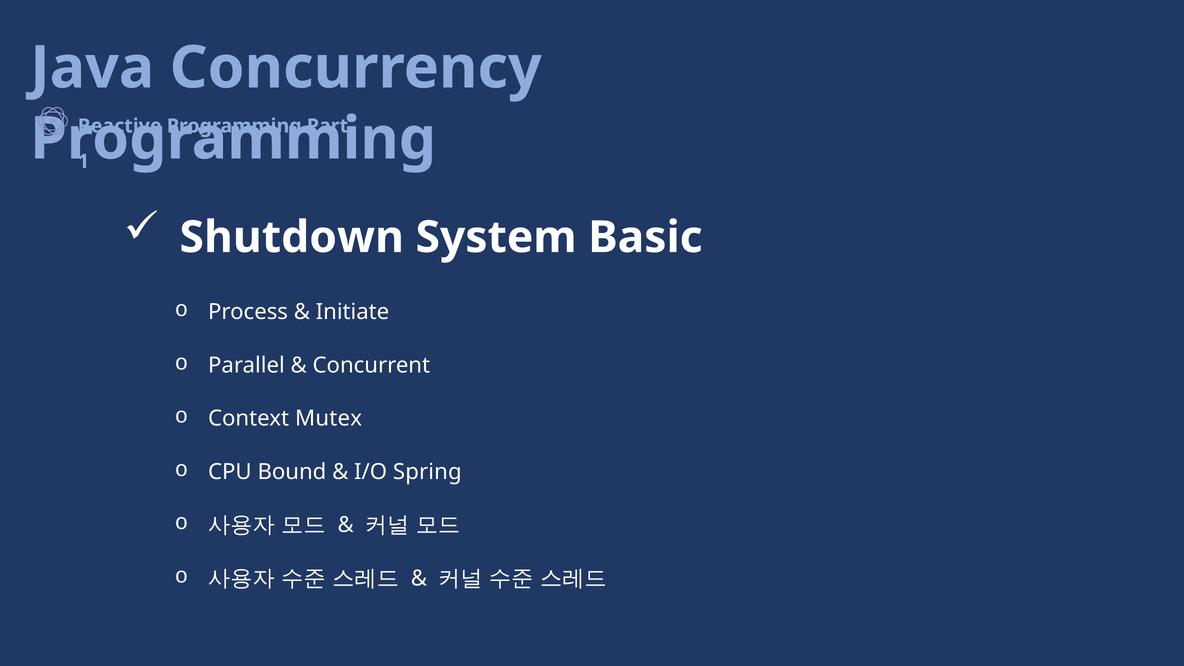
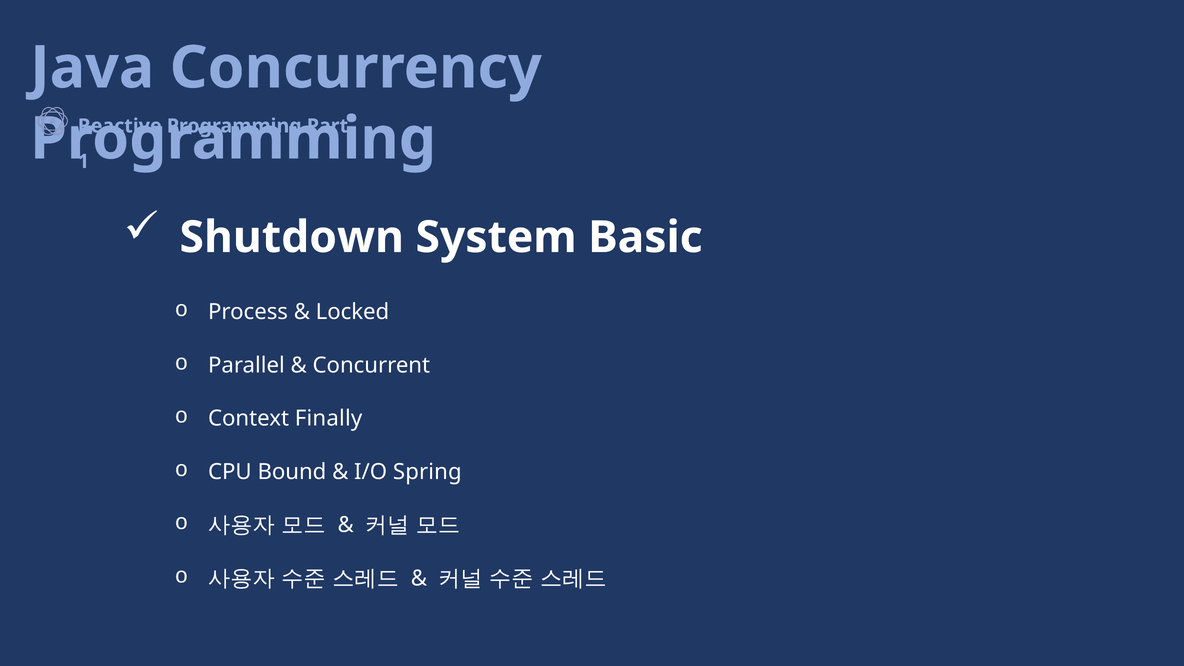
Initiate: Initiate -> Locked
Mutex: Mutex -> Finally
